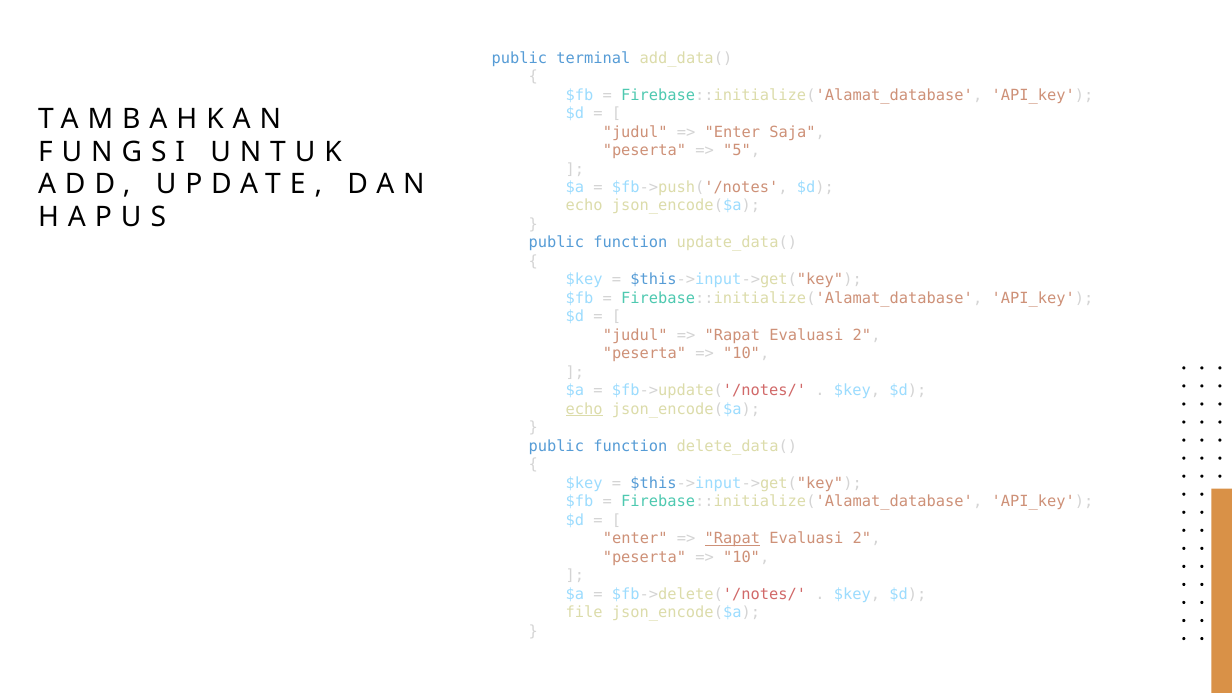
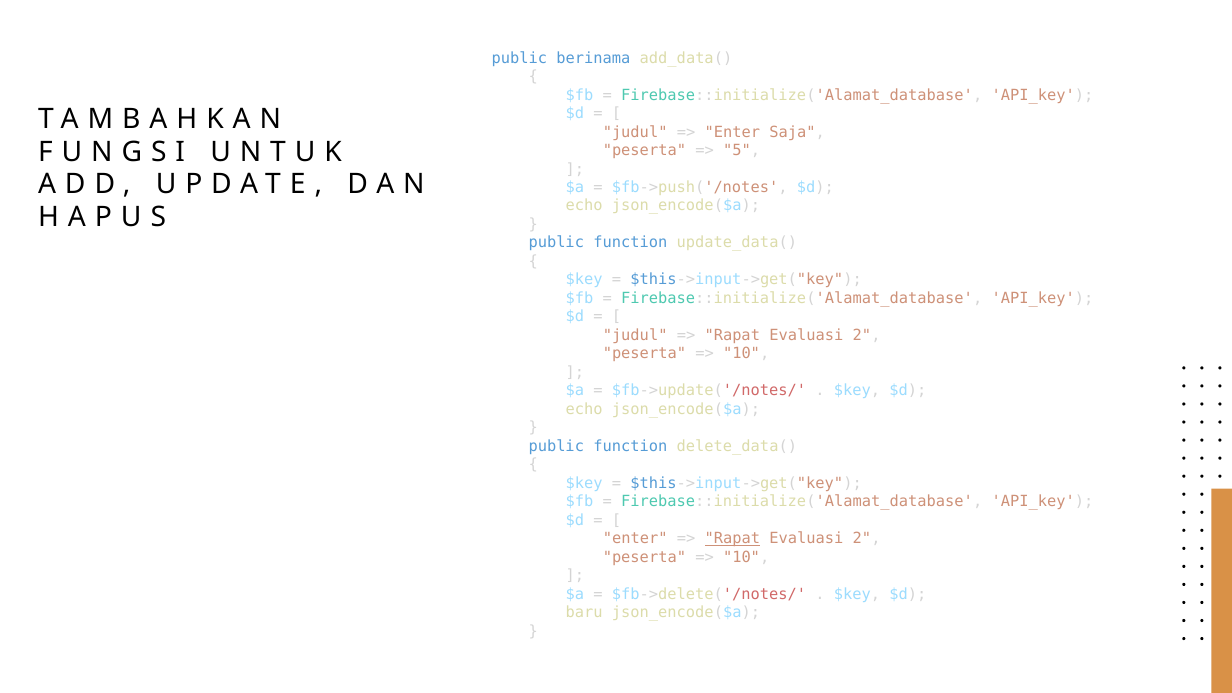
terminal: terminal -> berinama
echo at (584, 409) underline: present -> none
file: file -> baru
